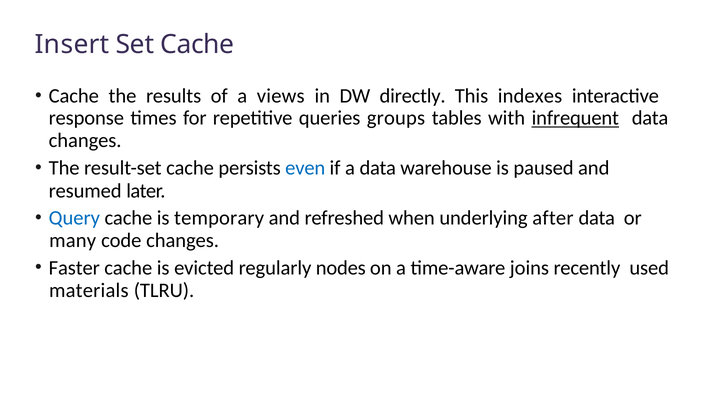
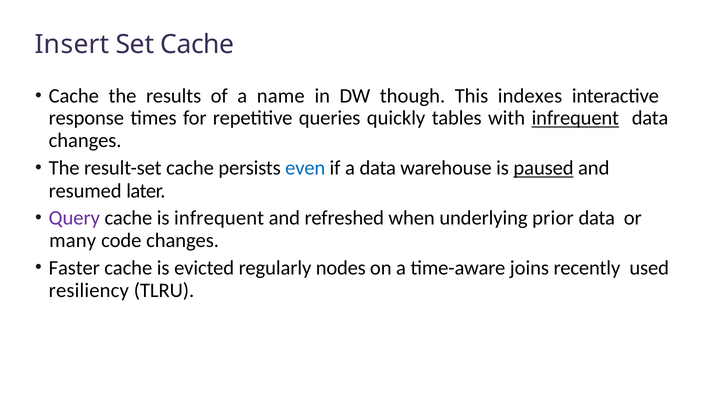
views: views -> name
directly: directly -> though
groups: groups -> quickly
paused underline: none -> present
Query colour: blue -> purple
is temporary: temporary -> infrequent
after: after -> prior
materials: materials -> resiliency
